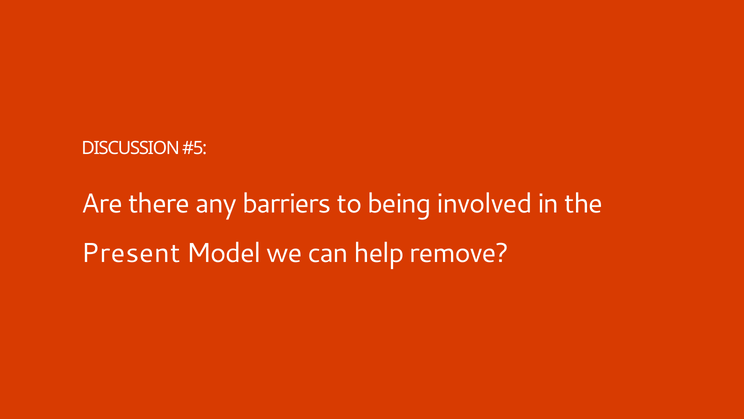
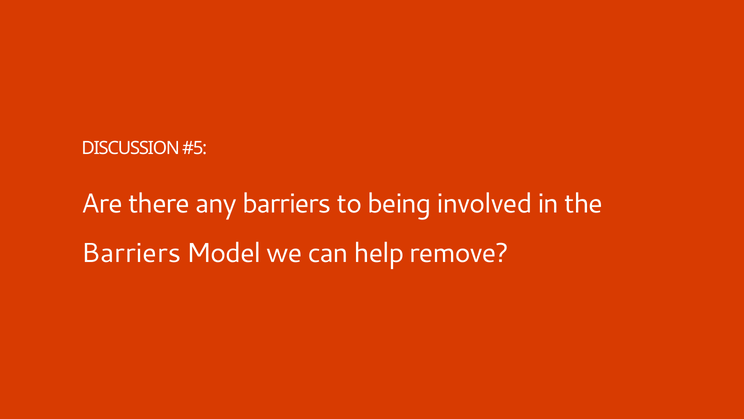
Present at (131, 253): Present -> Barriers
